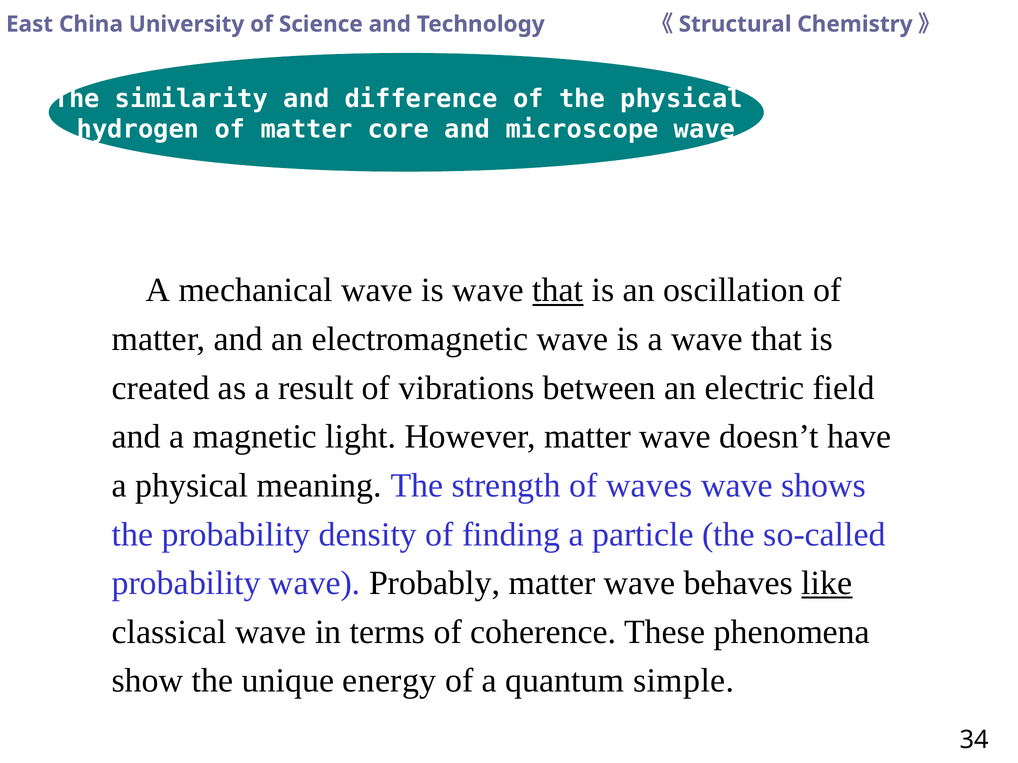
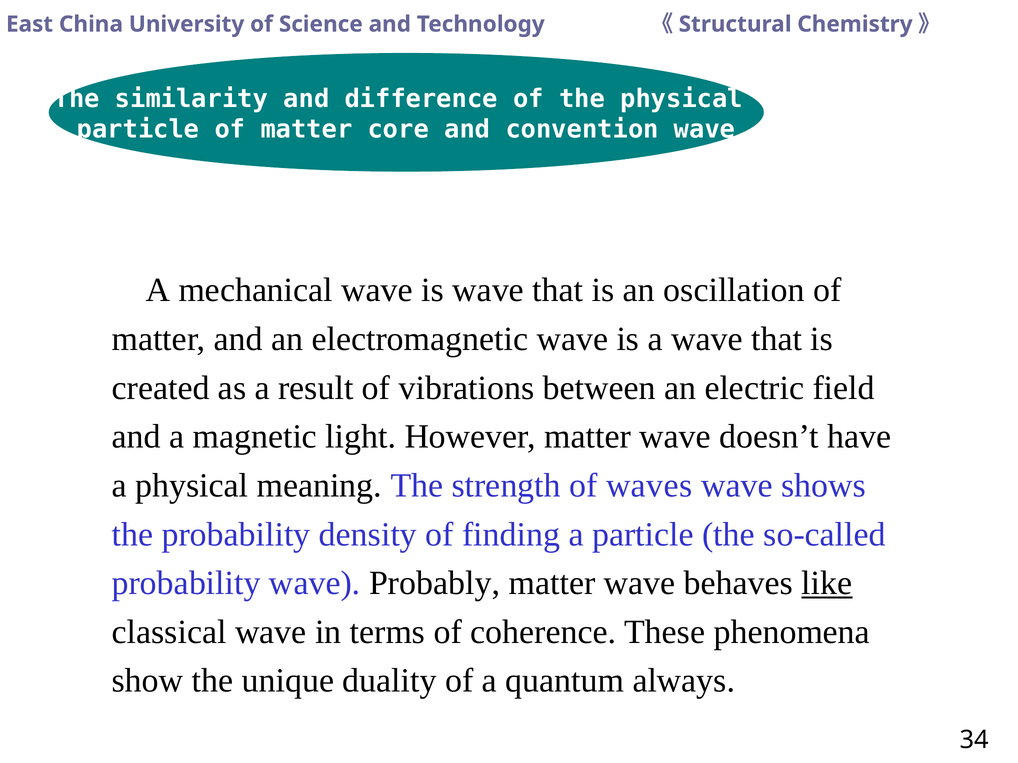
hydrogen at (138, 129): hydrogen -> particle
microscope: microscope -> convention
that at (558, 290) underline: present -> none
energy: energy -> duality
simple: simple -> always
